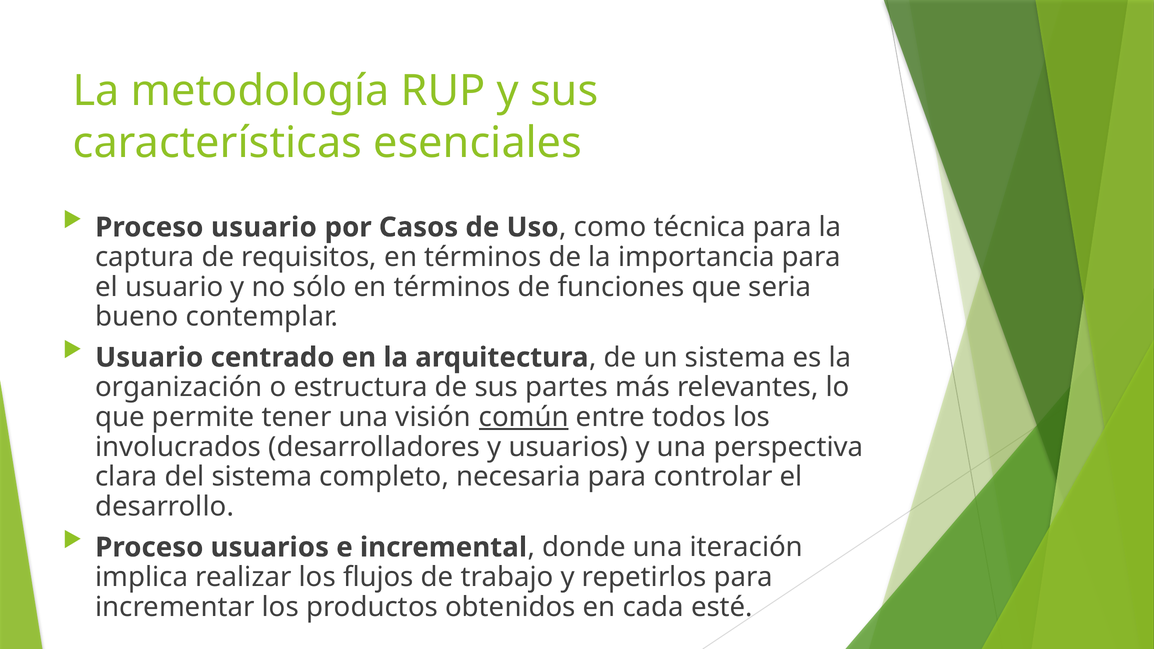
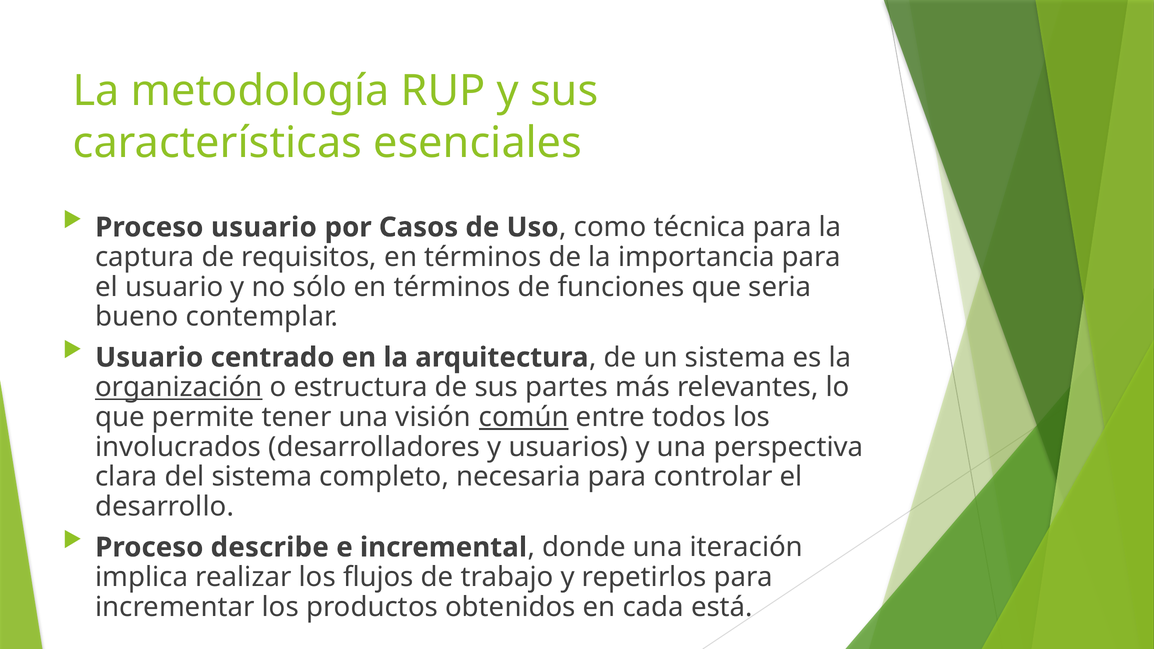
organización underline: none -> present
Proceso usuarios: usuarios -> describe
esté: esté -> está
